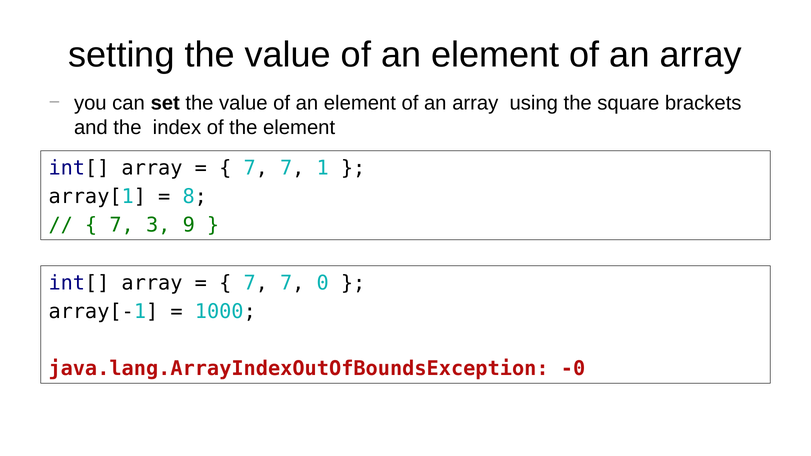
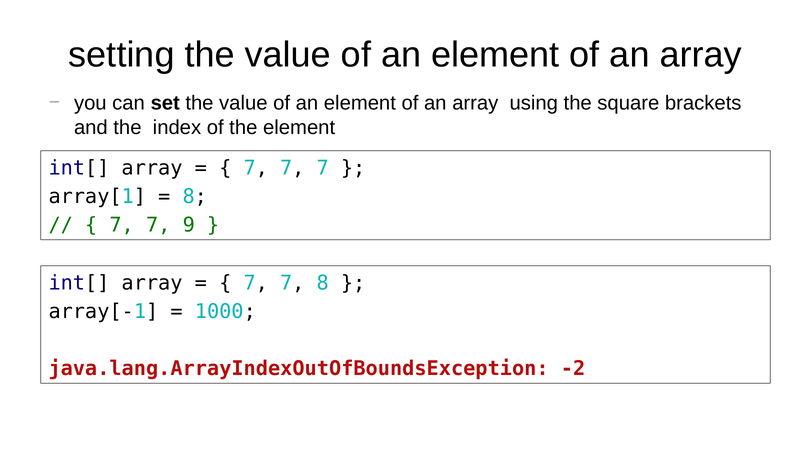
7 7 1: 1 -> 7
3 at (158, 225): 3 -> 7
7 0: 0 -> 8
-0: -0 -> -2
